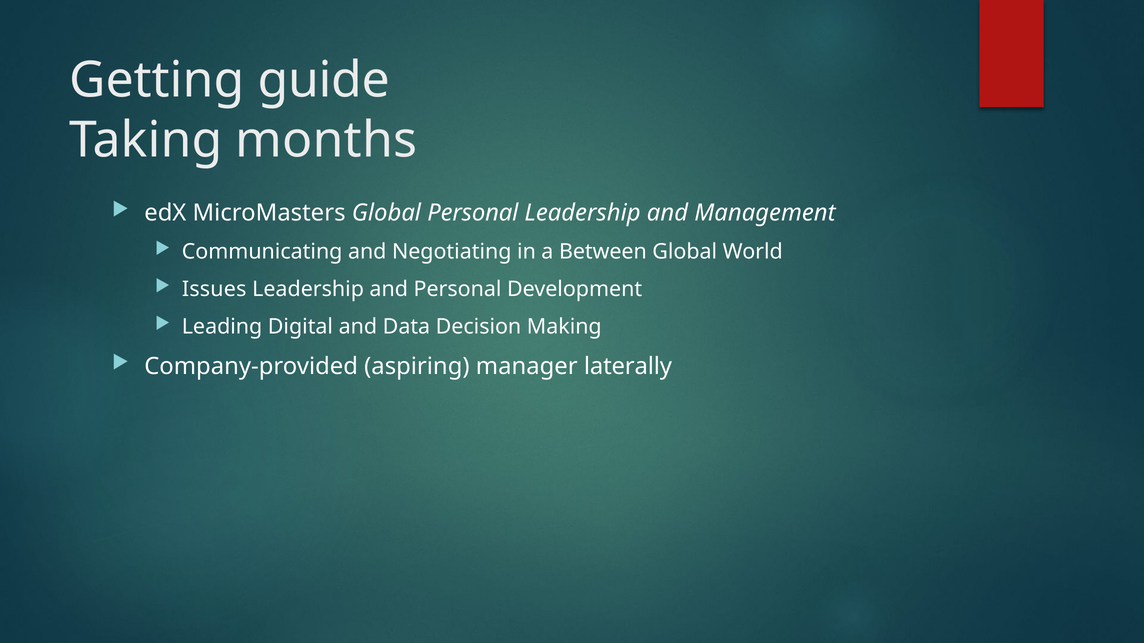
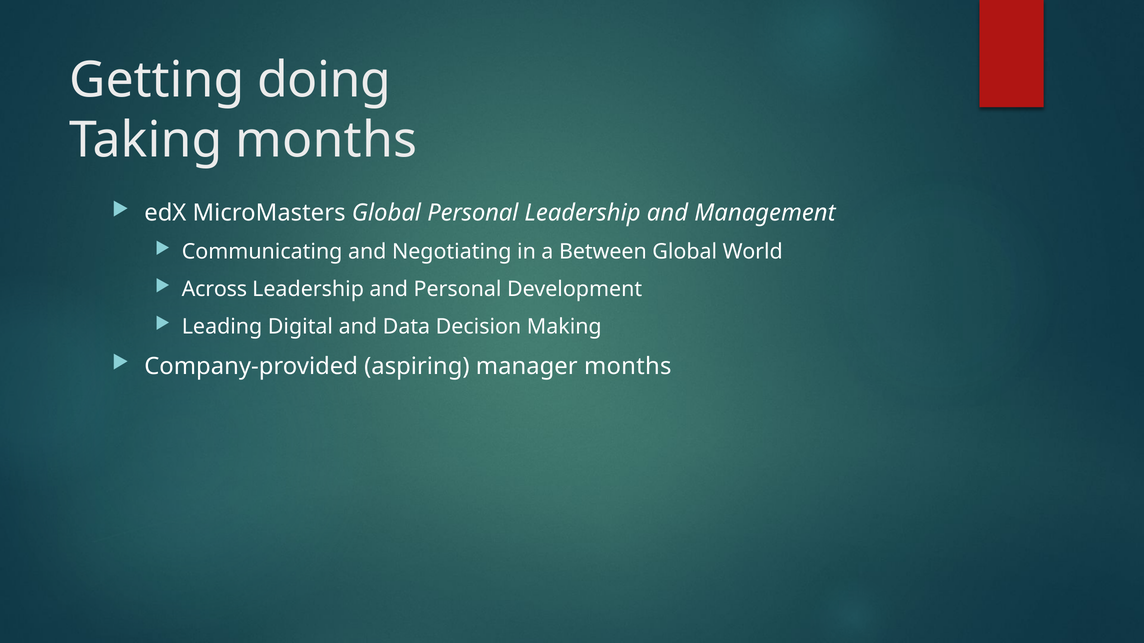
guide: guide -> doing
Issues: Issues -> Across
manager laterally: laterally -> months
